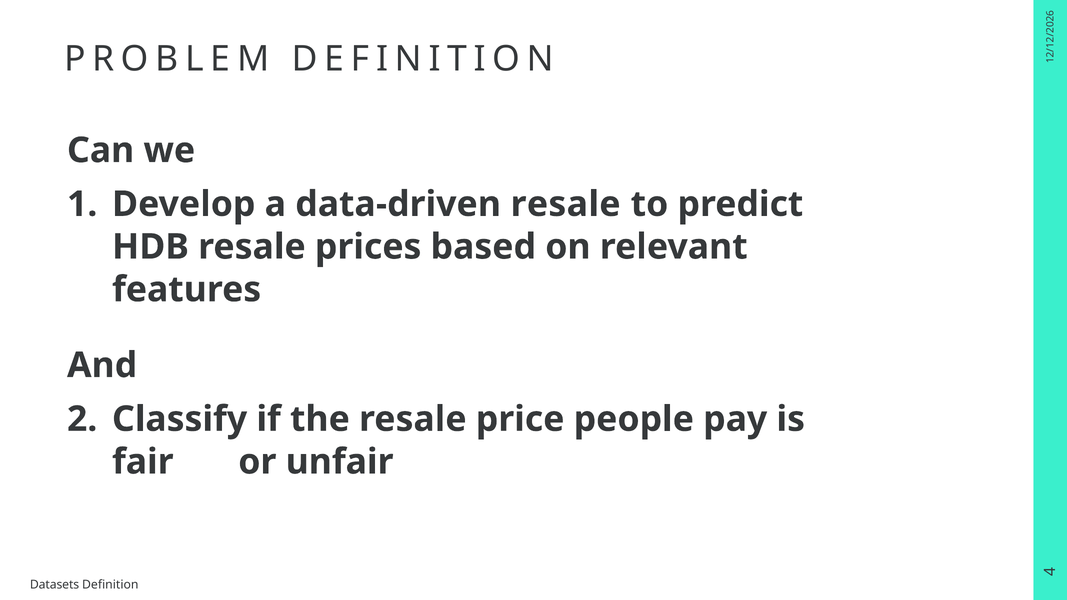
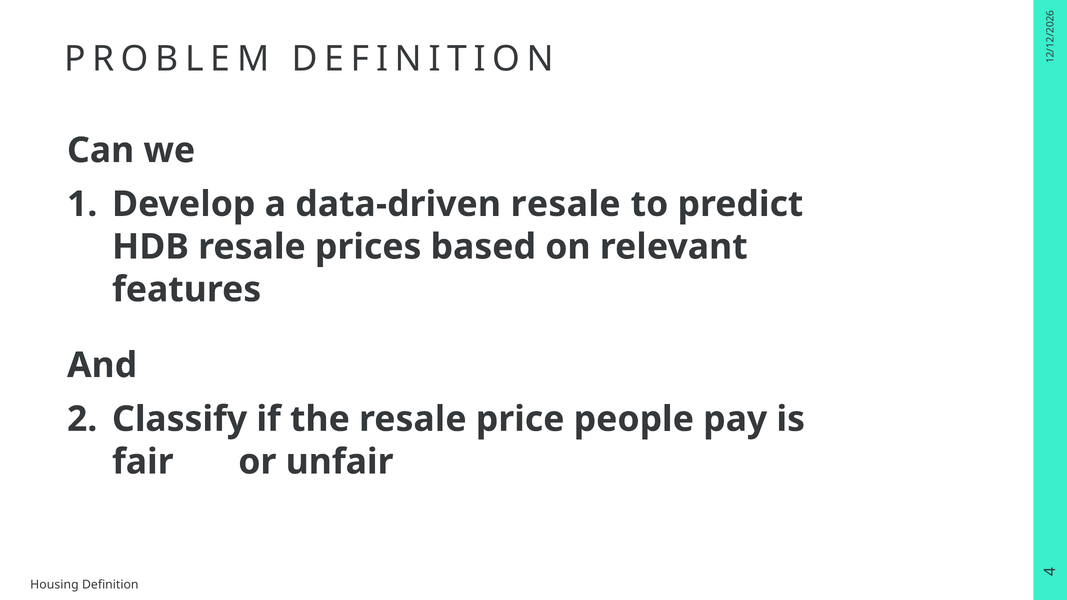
Datasets: Datasets -> Housing
